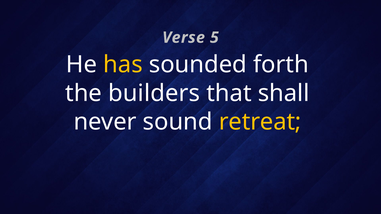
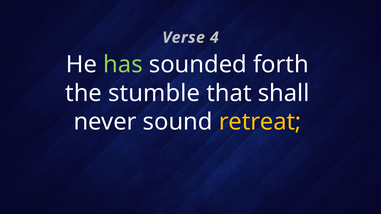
5: 5 -> 4
has colour: yellow -> light green
builders: builders -> stumble
